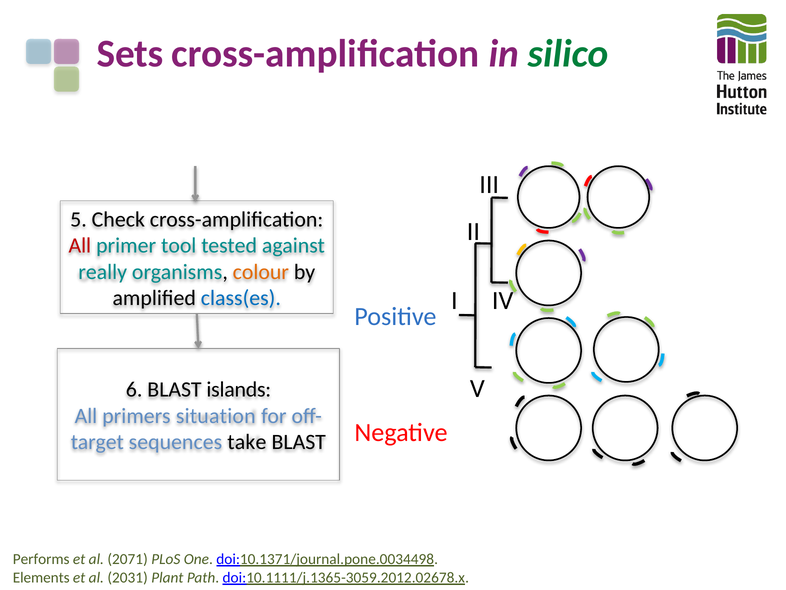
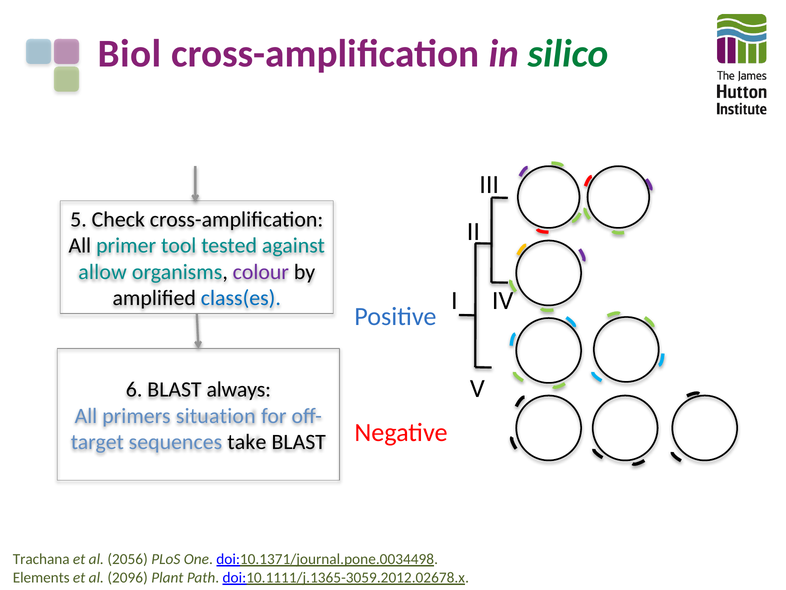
Sets: Sets -> Biol
All at (80, 245) colour: red -> black
really: really -> allow
colour colour: orange -> purple
islands: islands -> always
Performs: Performs -> Trachana
2071: 2071 -> 2056
2031: 2031 -> 2096
